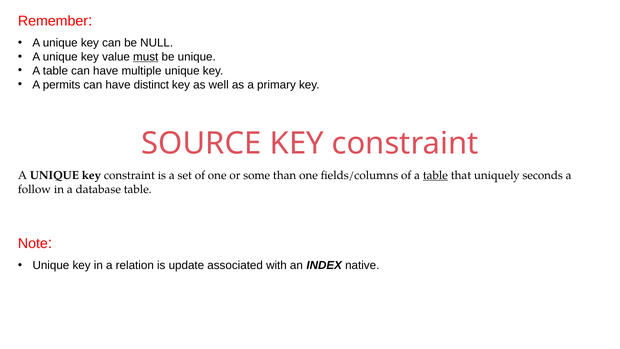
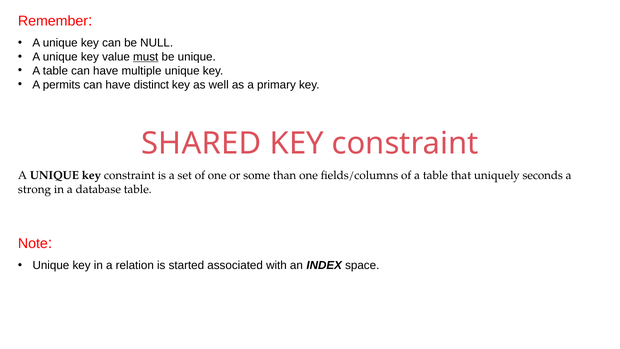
SOURCE: SOURCE -> SHARED
table at (435, 175) underline: present -> none
follow: follow -> strong
update: update -> started
native: native -> space
